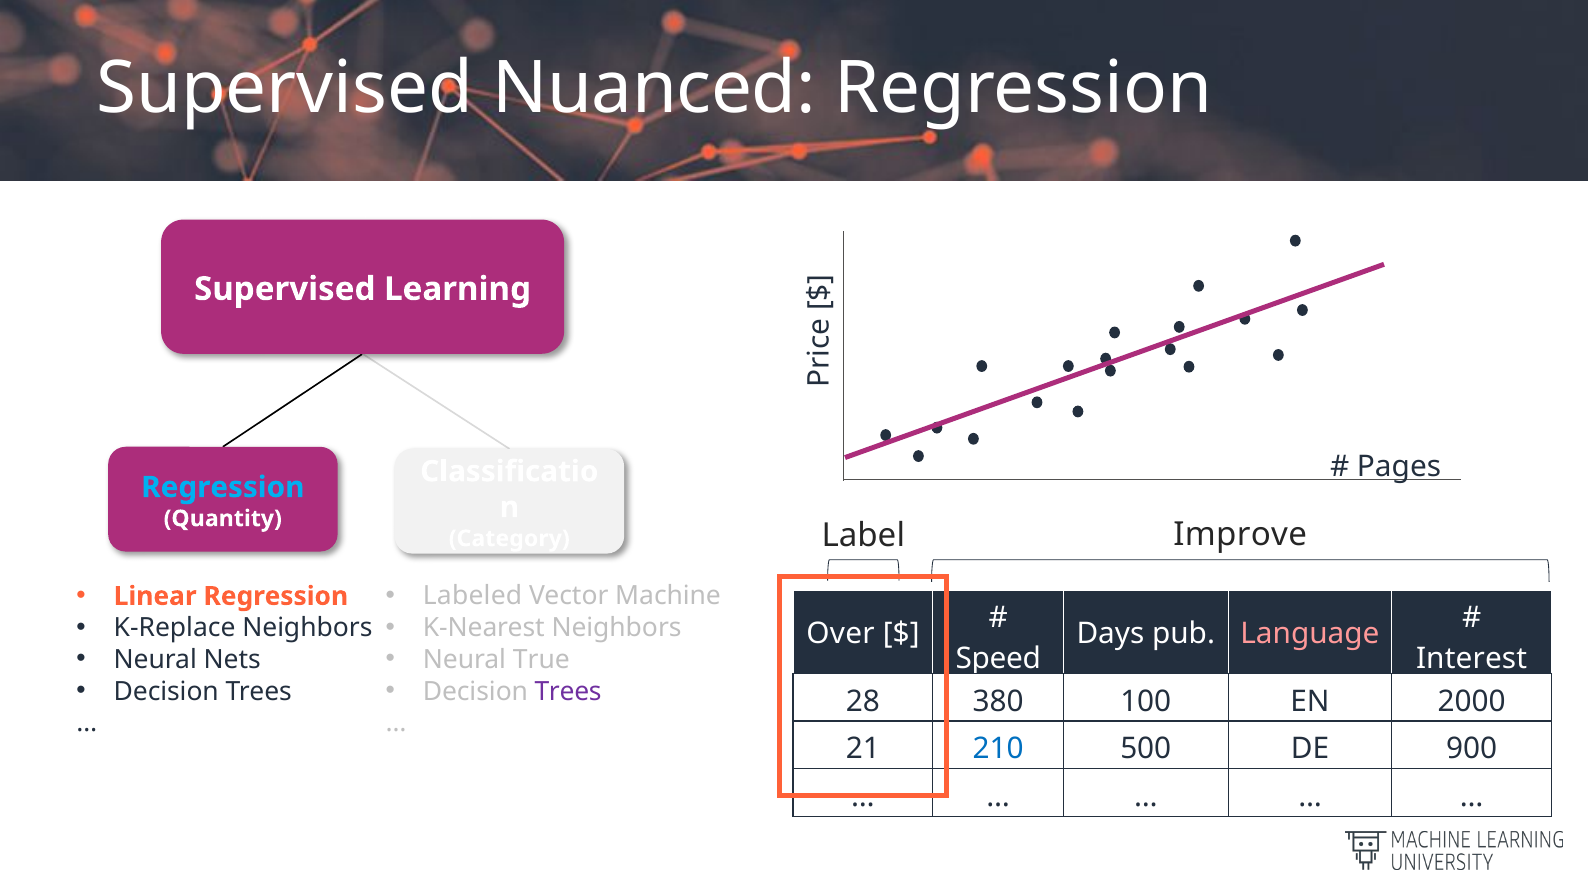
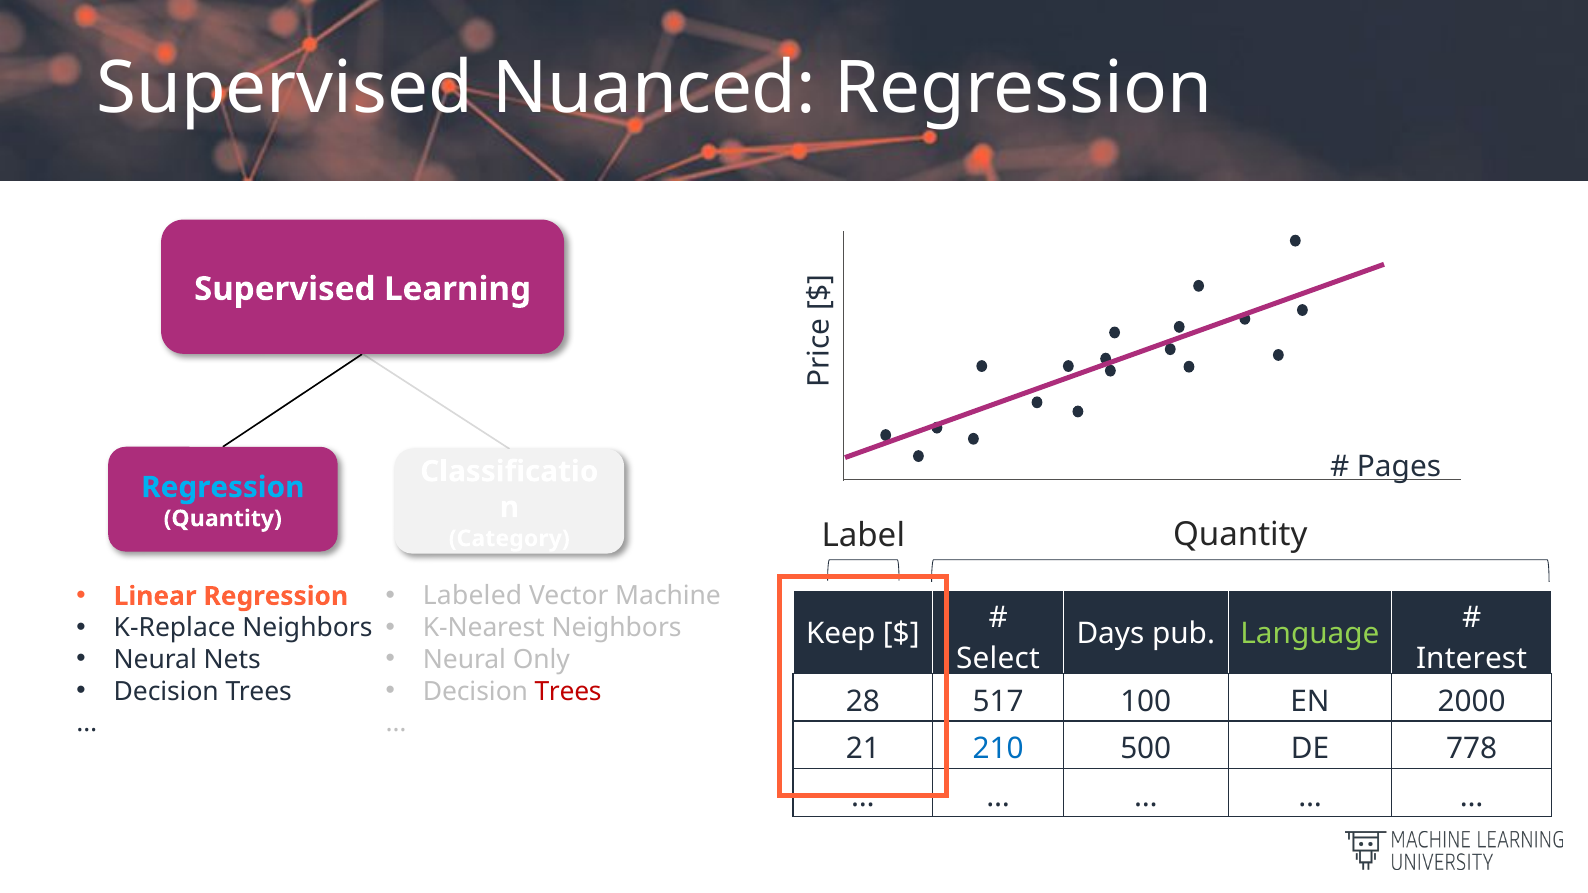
Improve at (1240, 535): Improve -> Quantity
Over: Over -> Keep
Language colour: pink -> light green
True: True -> Only
Speed: Speed -> Select
Trees at (568, 692) colour: purple -> red
380: 380 -> 517
900: 900 -> 778
